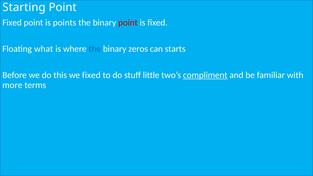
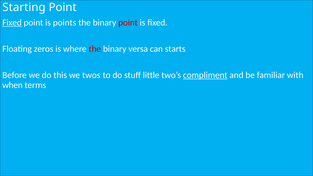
Fixed at (12, 23) underline: none -> present
what: what -> zeros
the at (95, 49) colour: blue -> red
zeros: zeros -> versa
we fixed: fixed -> twos
more: more -> when
